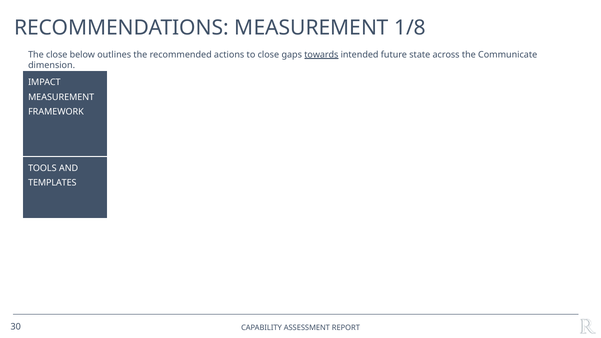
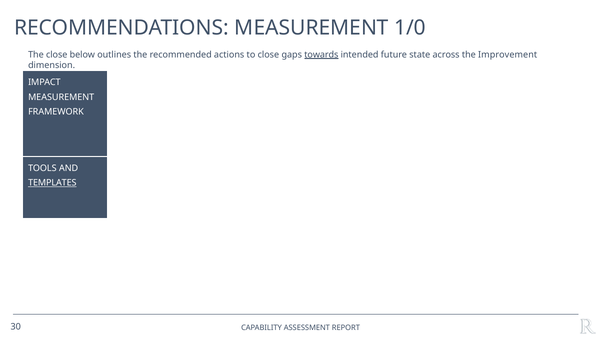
1/8: 1/8 -> 1/0
Communicate: Communicate -> Improvement
TEMPLATES underline: none -> present
